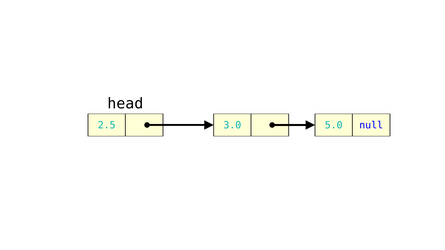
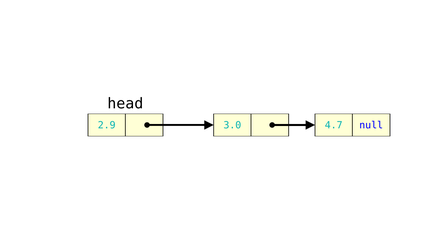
2.5: 2.5 -> 2.9
5.0: 5.0 -> 4.7
